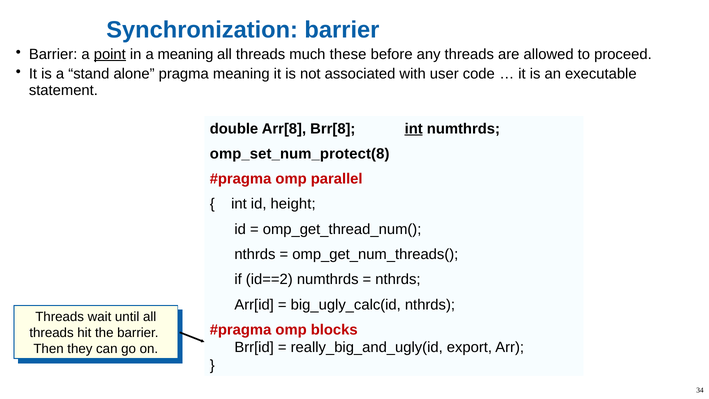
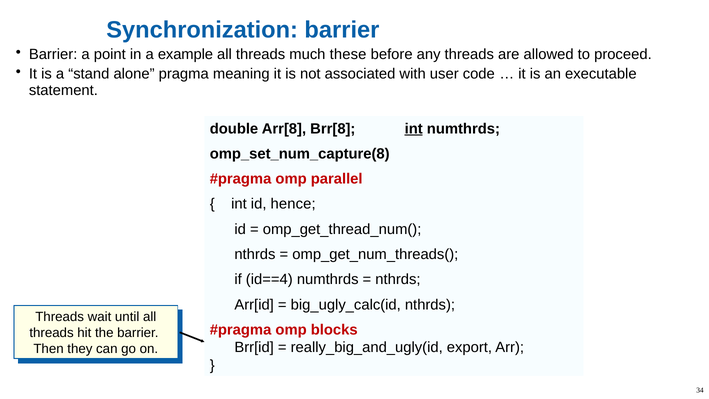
point underline: present -> none
a meaning: meaning -> example
omp_set_num_protect(8: omp_set_num_protect(8 -> omp_set_num_capture(8
height: height -> hence
id==2: id==2 -> id==4
